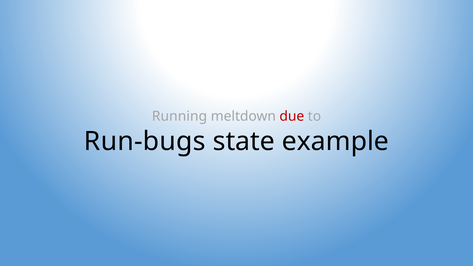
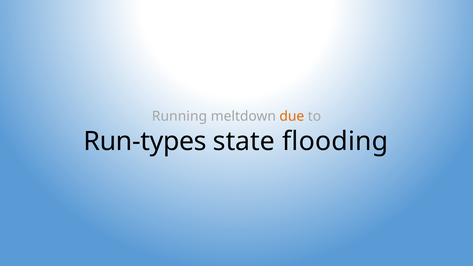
due colour: red -> orange
Run-bugs: Run-bugs -> Run-types
example: example -> flooding
